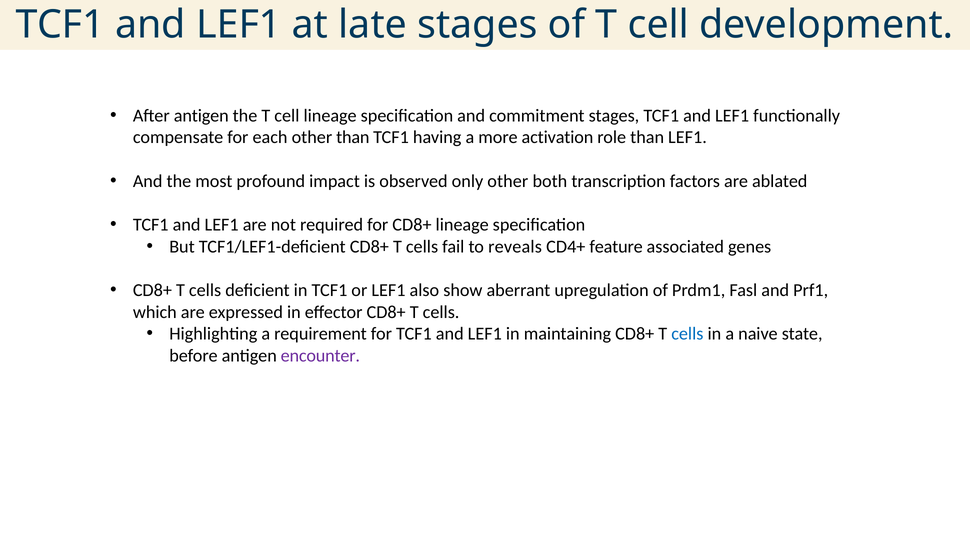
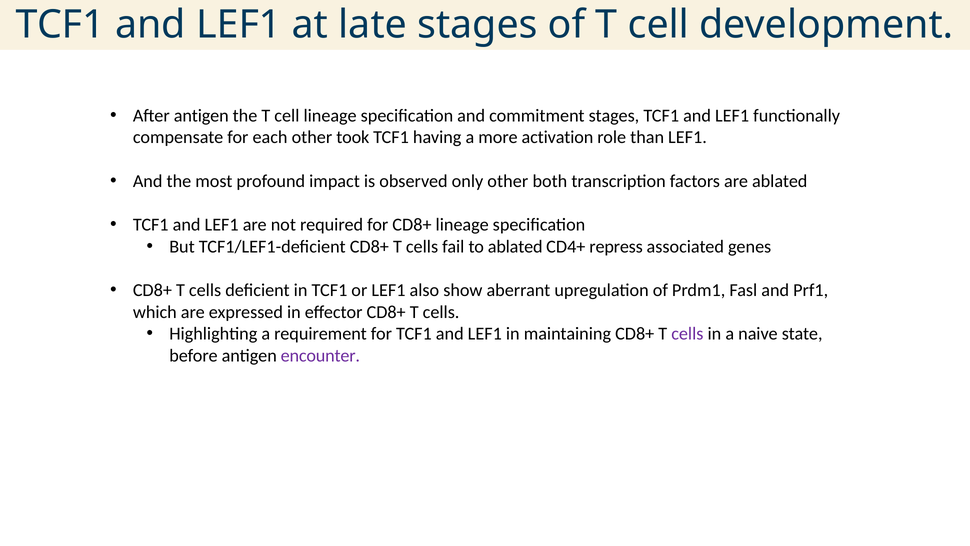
other than: than -> took
to reveals: reveals -> ablated
feature: feature -> repress
cells at (687, 334) colour: blue -> purple
